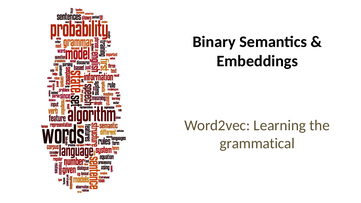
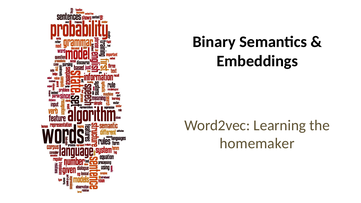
grammatical: grammatical -> homemaker
